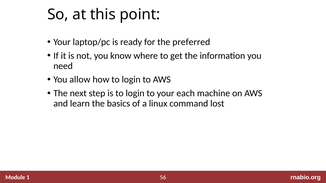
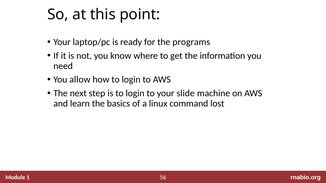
preferred: preferred -> programs
each: each -> slide
